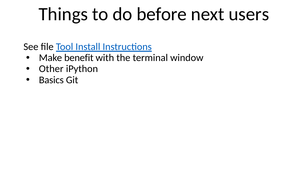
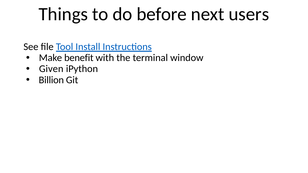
Other: Other -> Given
Basics: Basics -> Billion
